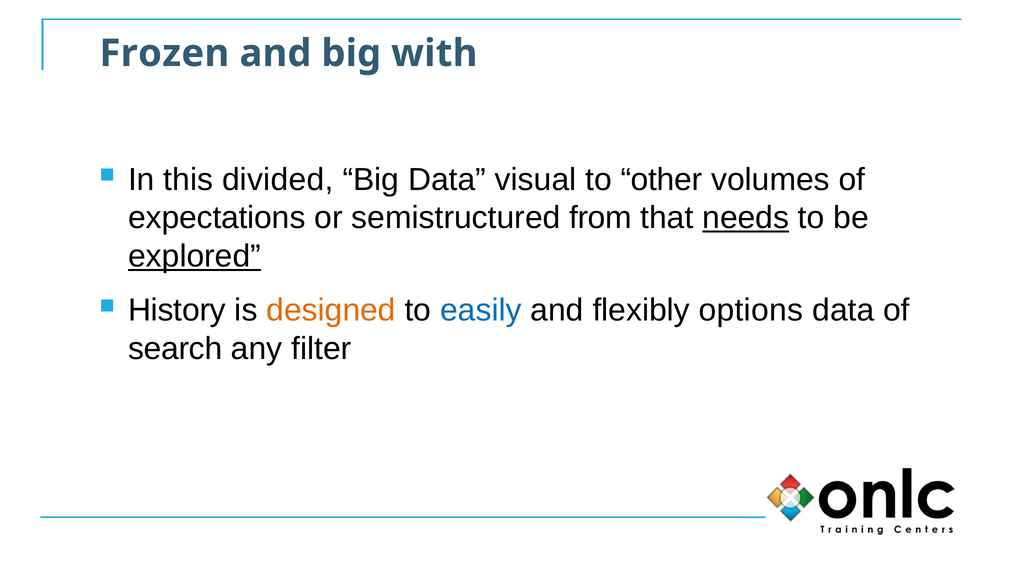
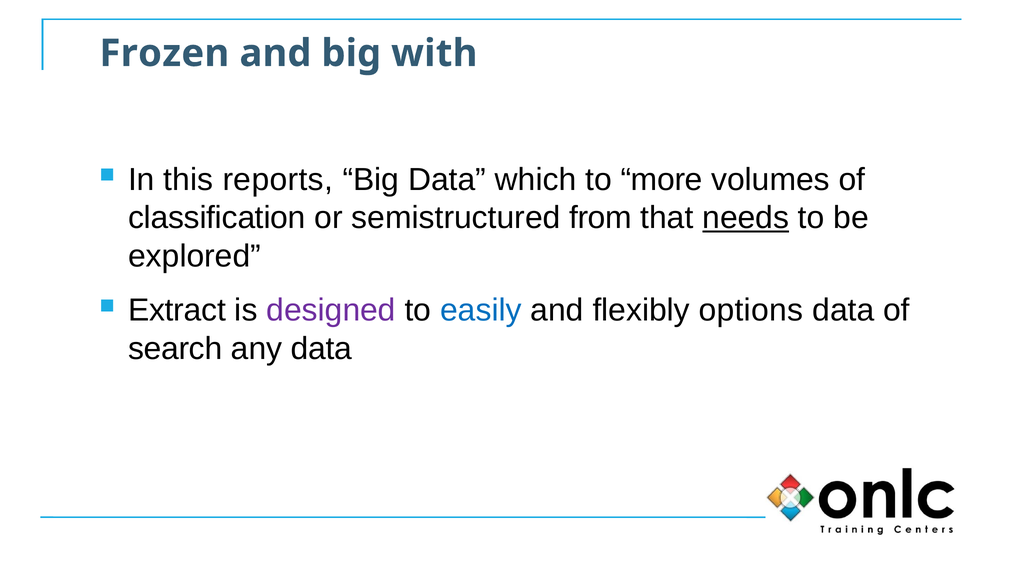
divided: divided -> reports
visual: visual -> which
other: other -> more
expectations: expectations -> classification
explored underline: present -> none
History: History -> Extract
designed colour: orange -> purple
any filter: filter -> data
